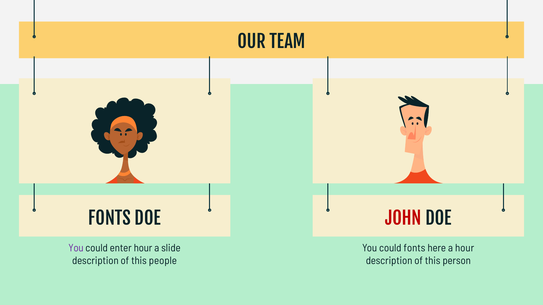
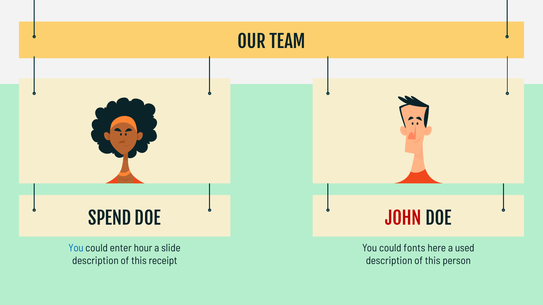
FONTS at (110, 219): FONTS -> SPEND
You at (76, 248) colour: purple -> blue
a hour: hour -> used
people: people -> receipt
